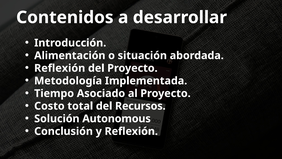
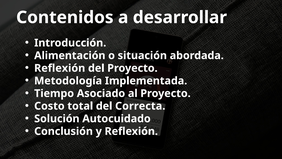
Recursos: Recursos -> Correcta
Autonomous: Autonomous -> Autocuidado
